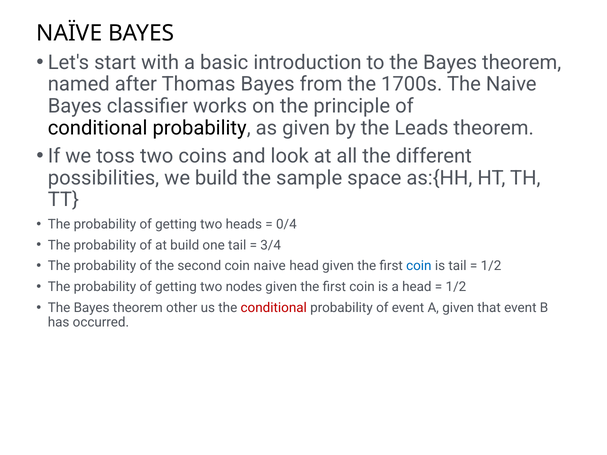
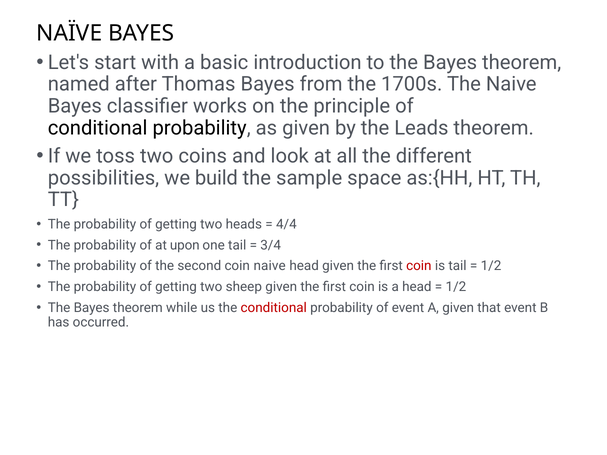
0/4: 0/4 -> 4/4
at build: build -> upon
coin at (419, 266) colour: blue -> red
nodes: nodes -> sheep
other: other -> while
